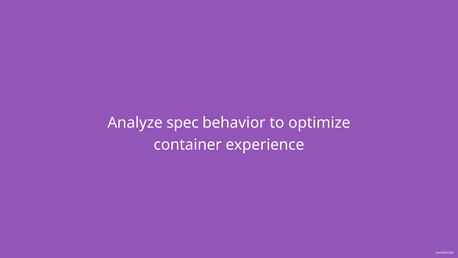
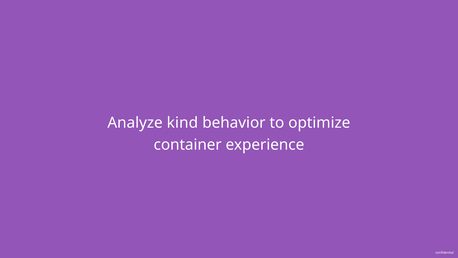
spec: spec -> kind
